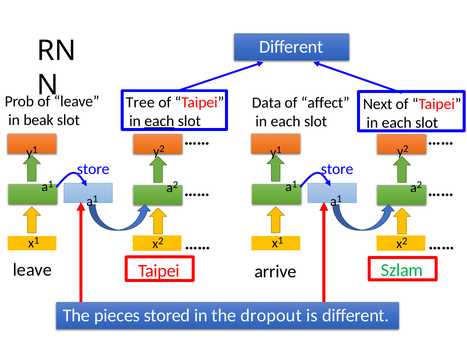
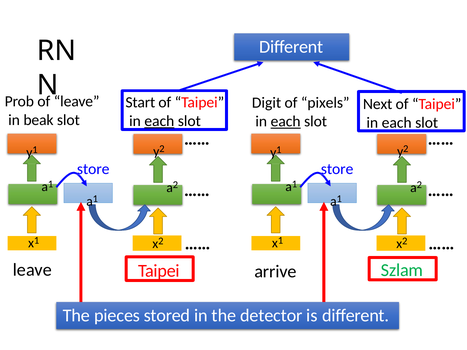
Tree: Tree -> Start
Data: Data -> Digit
affect: affect -> pixels
each at (286, 122) underline: none -> present
dropout: dropout -> detector
